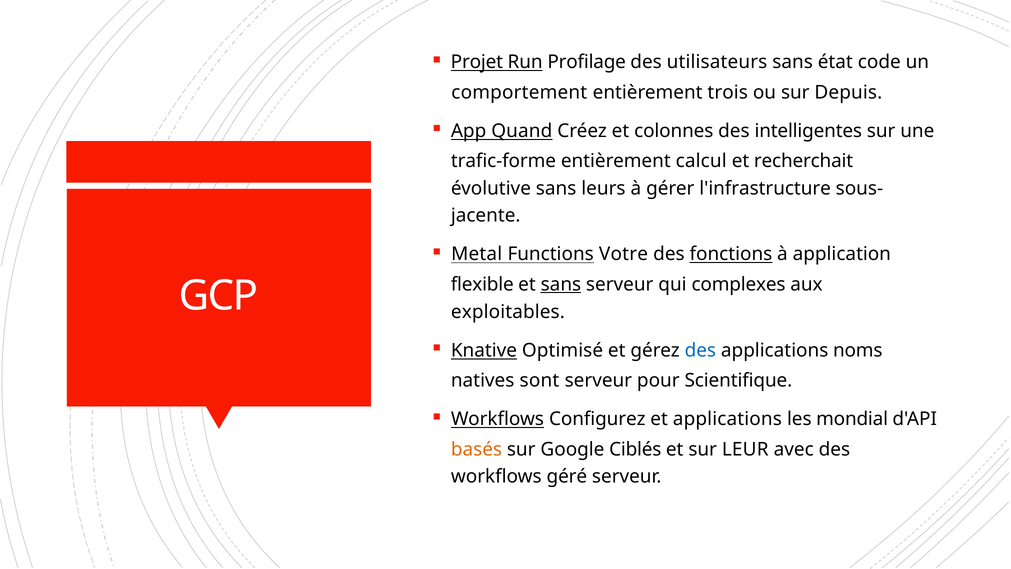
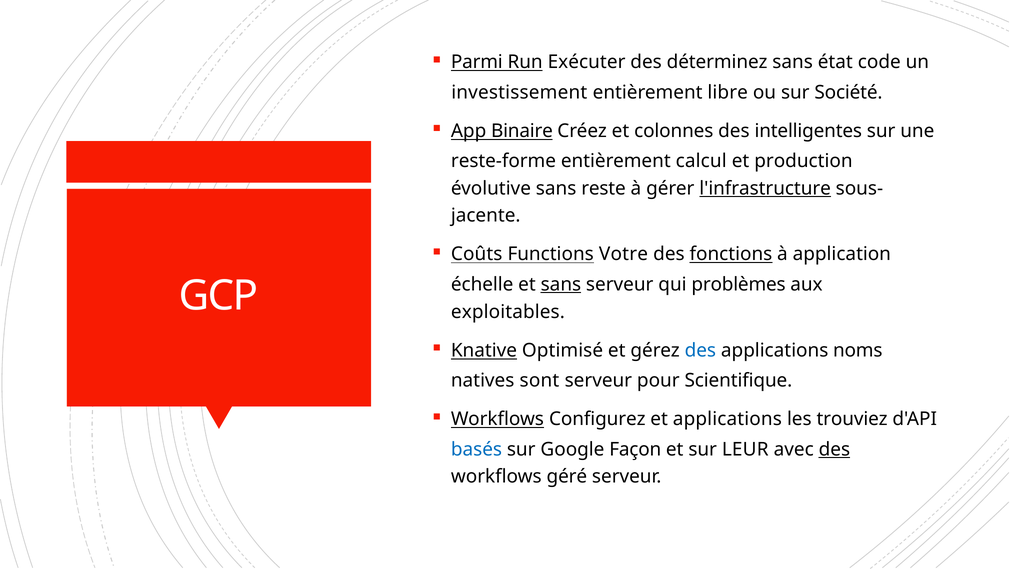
Projet: Projet -> Parmi
Profilage: Profilage -> Exécuter
utilisateurs: utilisateurs -> déterminez
comportement: comportement -> investissement
trois: trois -> libre
Depuis: Depuis -> Société
Quand: Quand -> Binaire
trafic-forme: trafic-forme -> reste-forme
recherchait: recherchait -> production
leurs: leurs -> reste
l'infrastructure underline: none -> present
Metal: Metal -> Coûts
flexible: flexible -> échelle
complexes: complexes -> problèmes
mondial: mondial -> trouviez
basés colour: orange -> blue
Ciblés: Ciblés -> Façon
des at (834, 449) underline: none -> present
